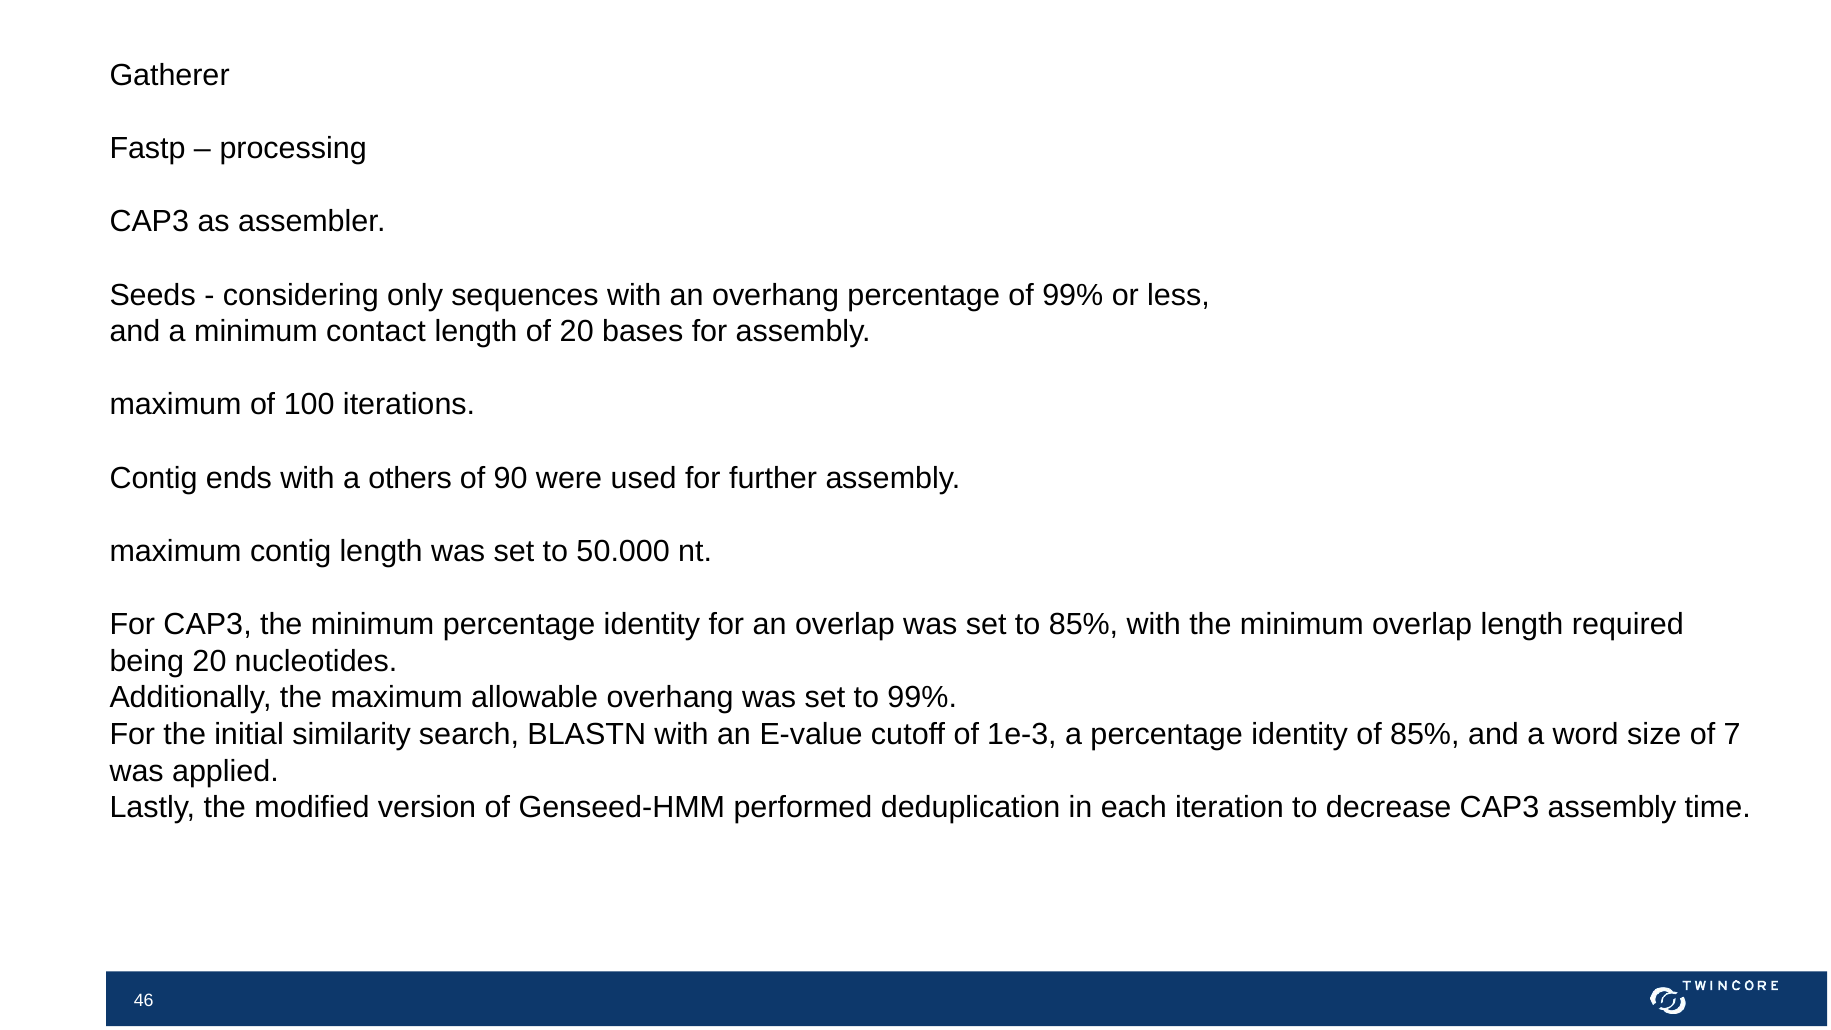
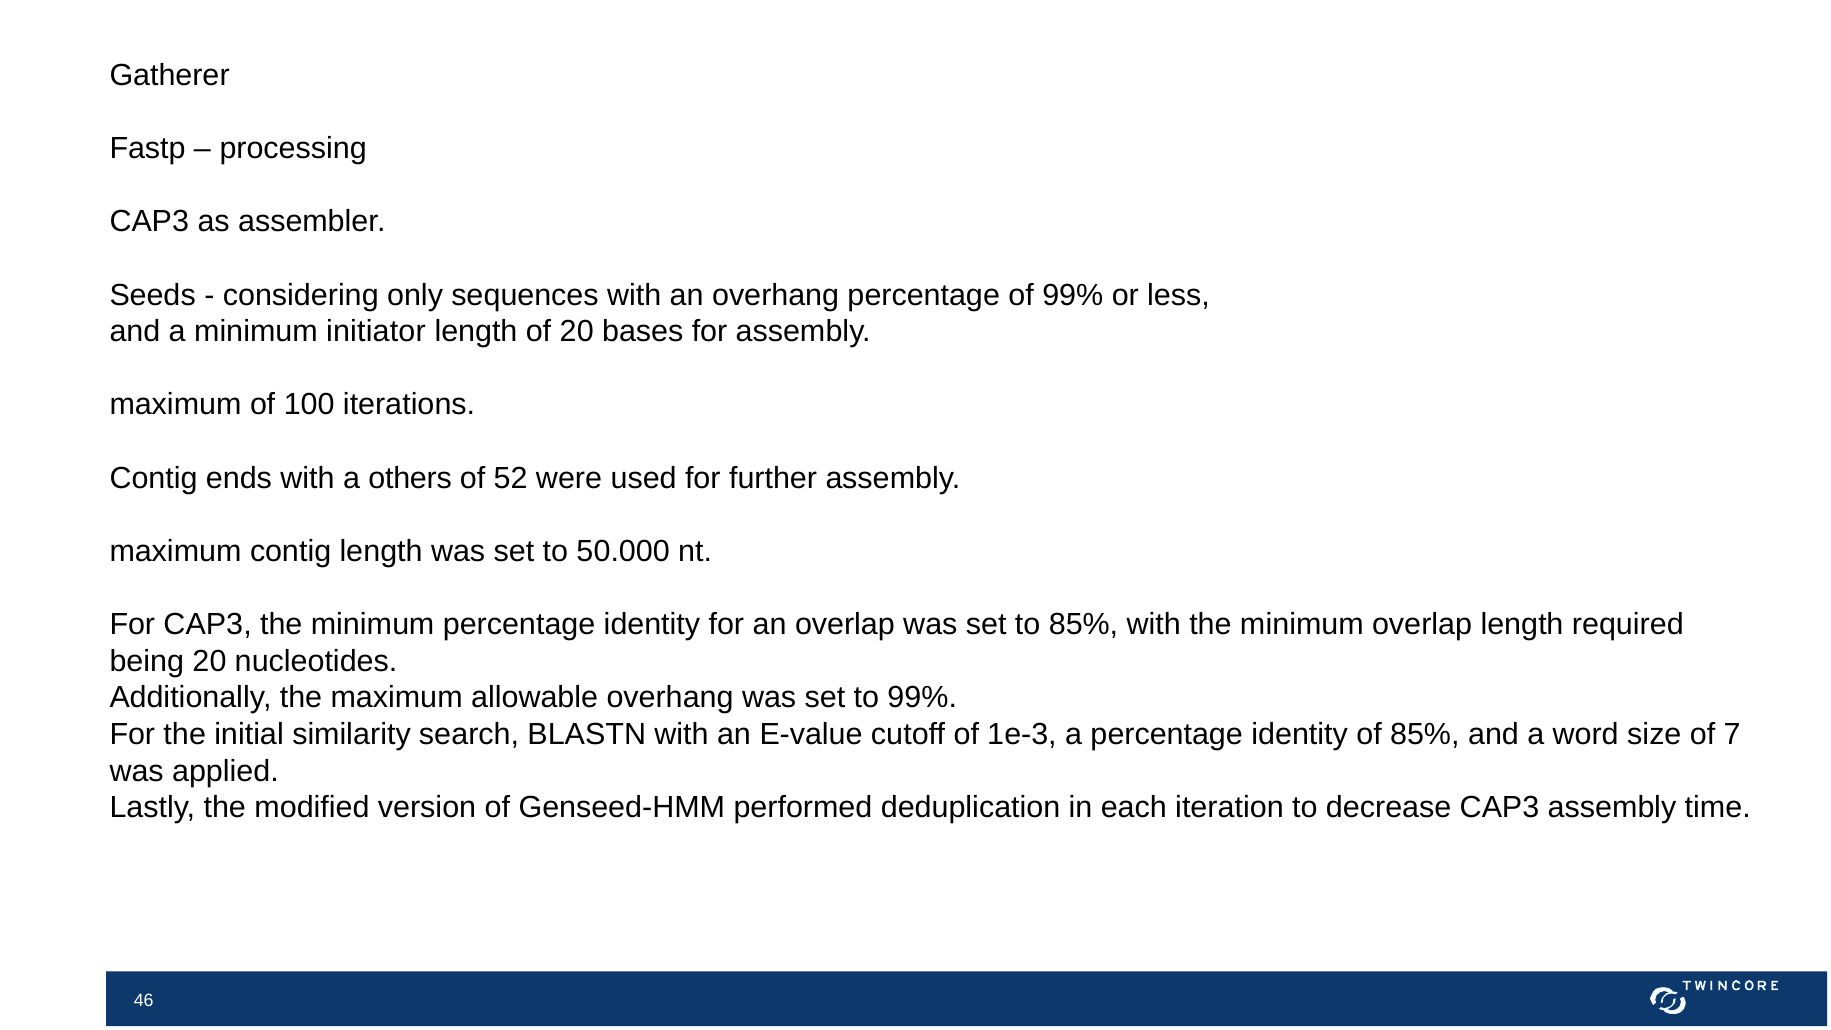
contact: contact -> initiator
90: 90 -> 52
